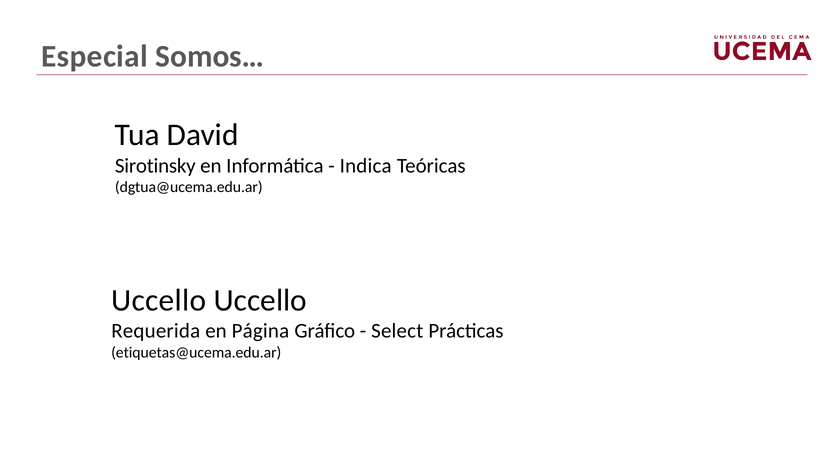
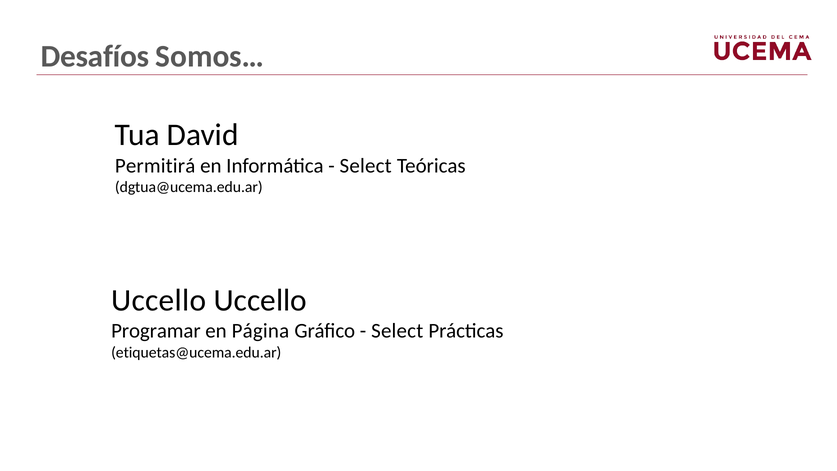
Especial: Especial -> Desafíos
Sirotinsky: Sirotinsky -> Permitirá
Indica at (366, 166): Indica -> Select
Requerida: Requerida -> Programar
